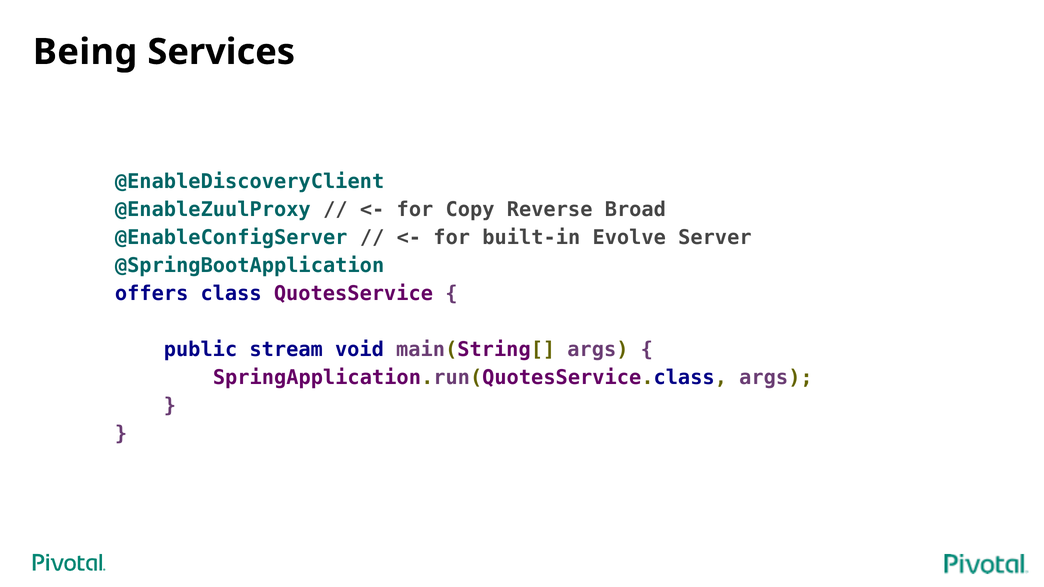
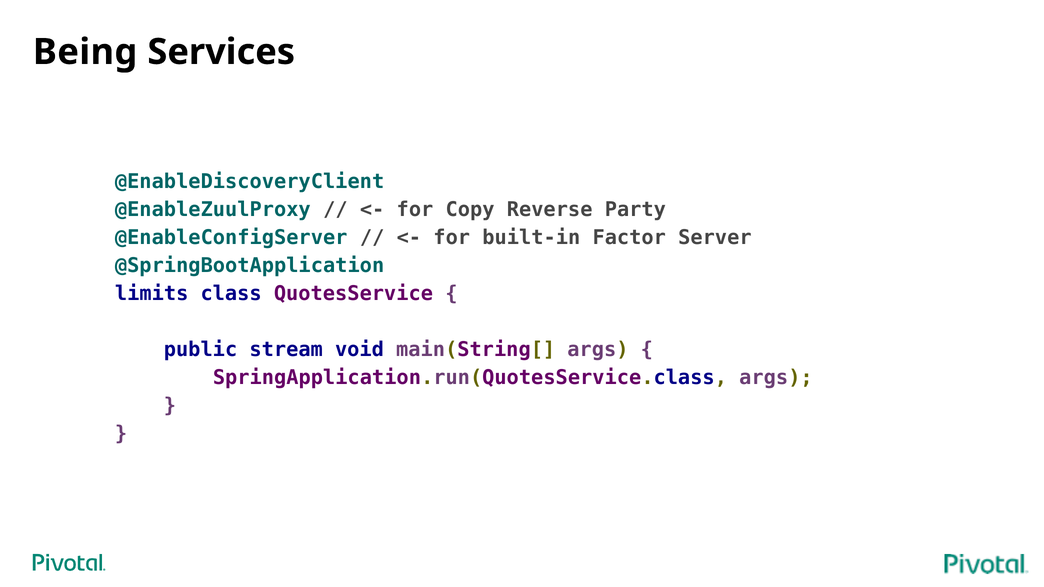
Broad: Broad -> Party
Evolve: Evolve -> Factor
offers: offers -> limits
